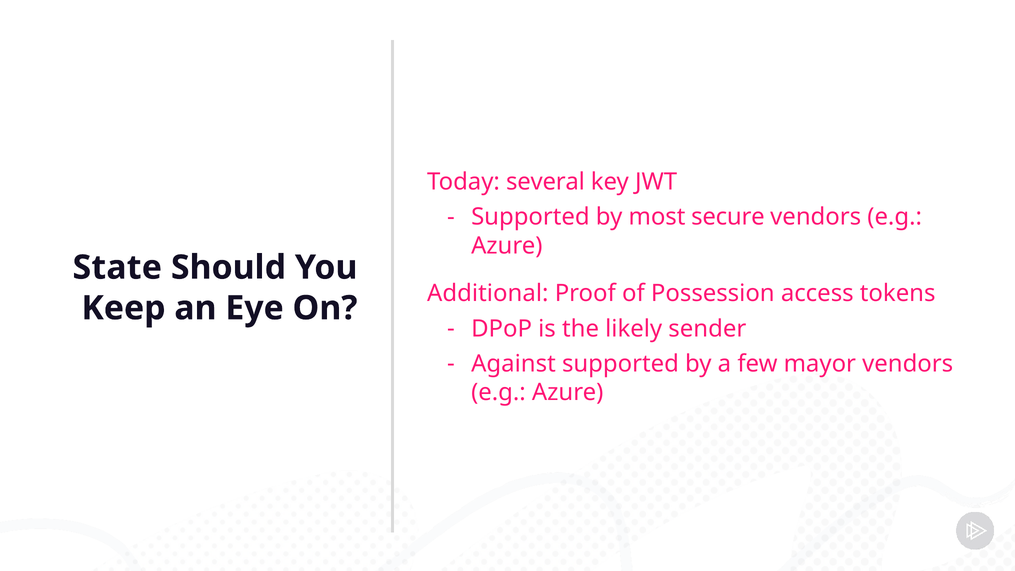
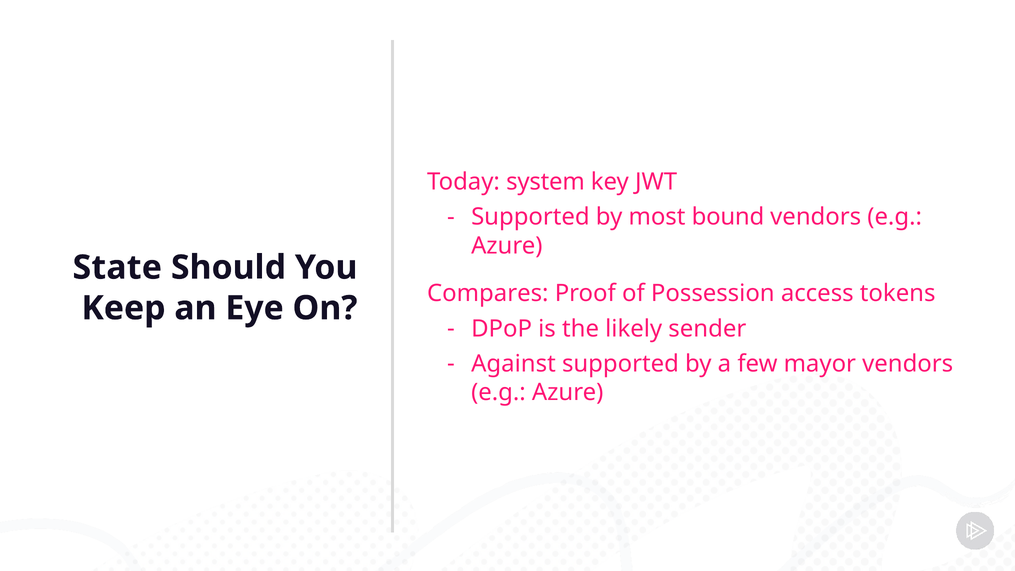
several: several -> system
secure: secure -> bound
Additional: Additional -> Compares
